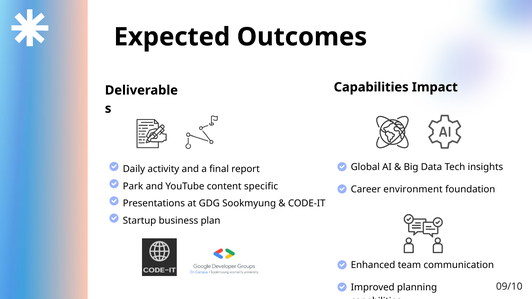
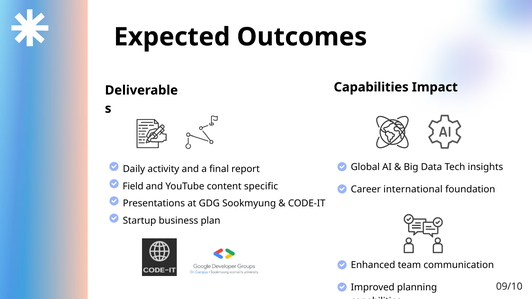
Park: Park -> Field
environment: environment -> international
